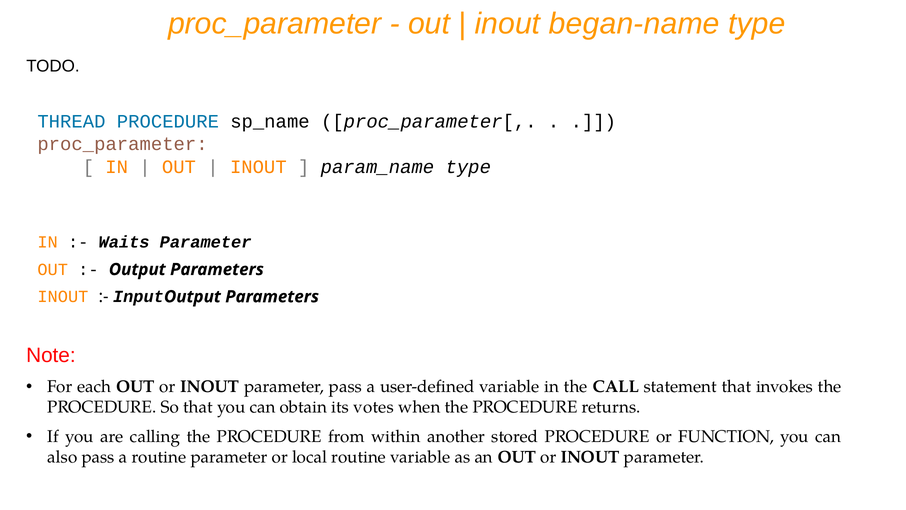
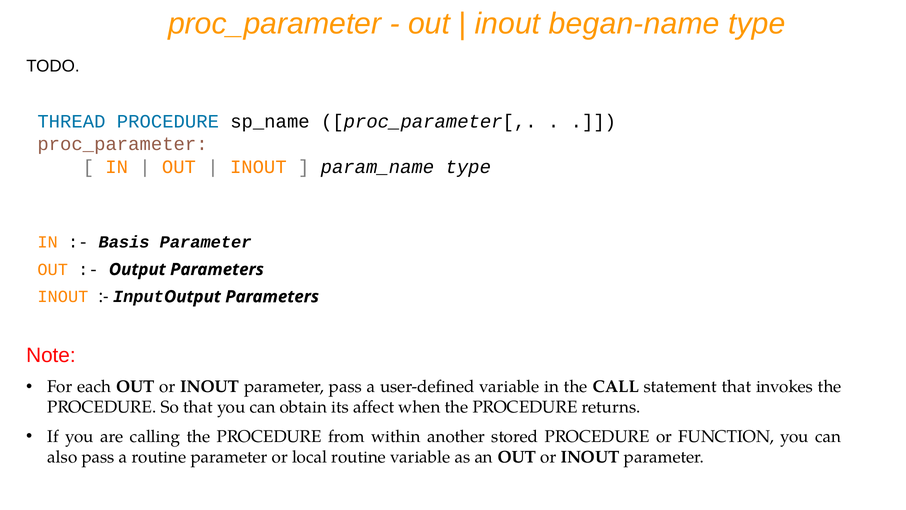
Waits: Waits -> Basis
votes: votes -> affect
